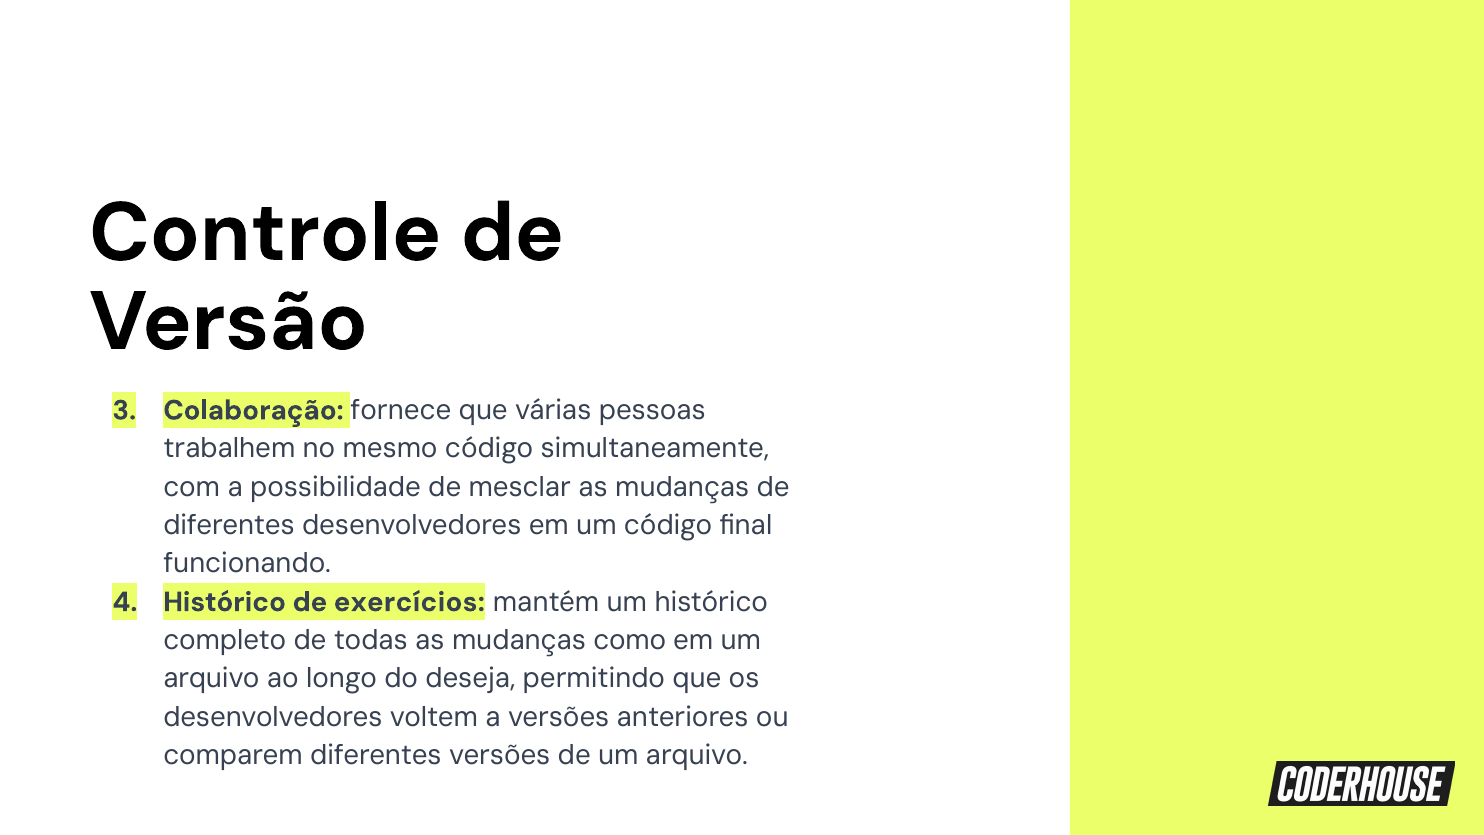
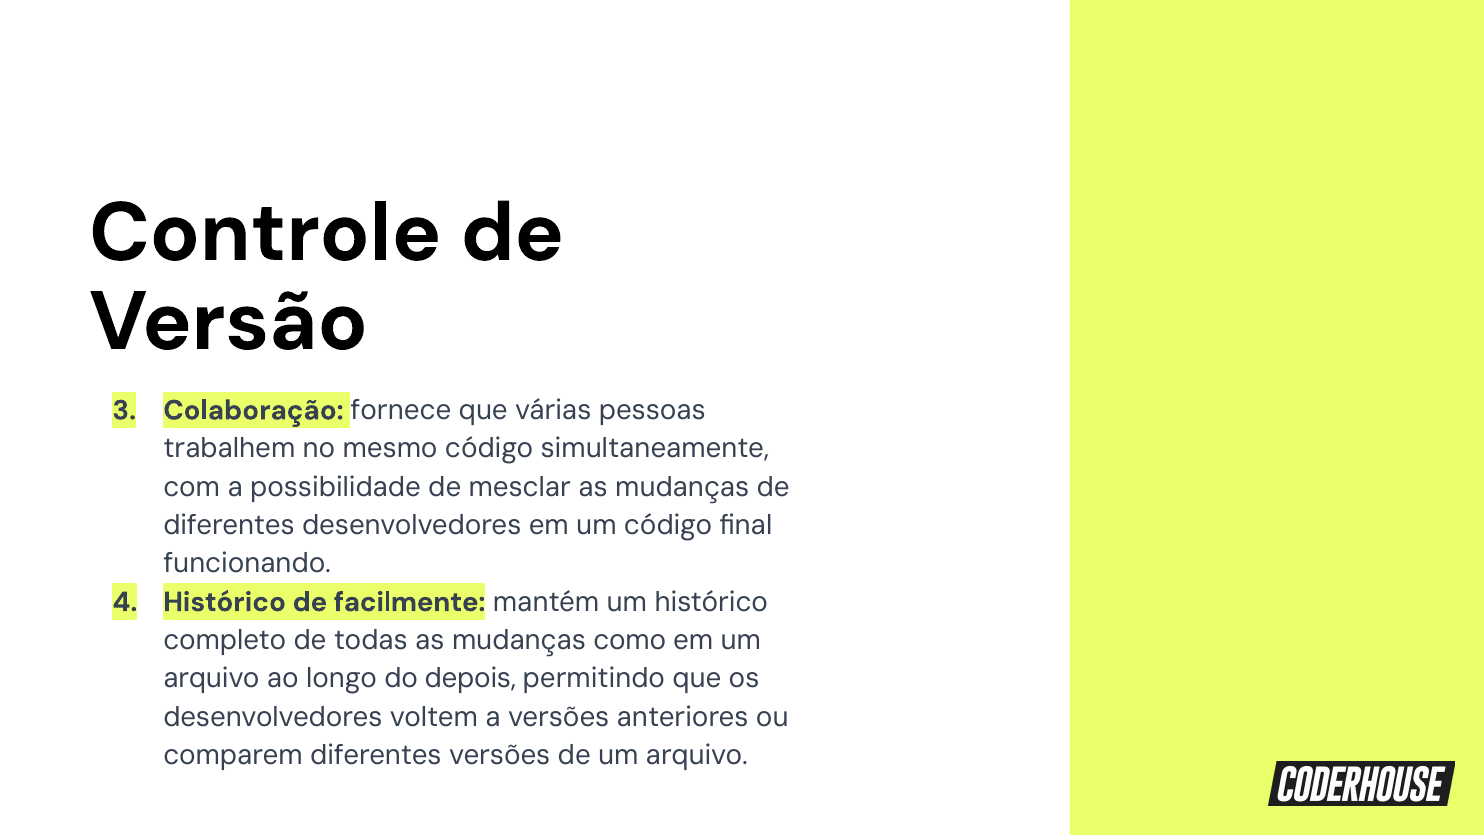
exercícios: exercícios -> facilmente
deseja: deseja -> depois
